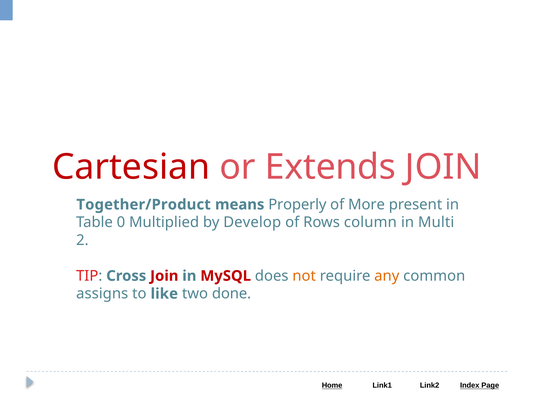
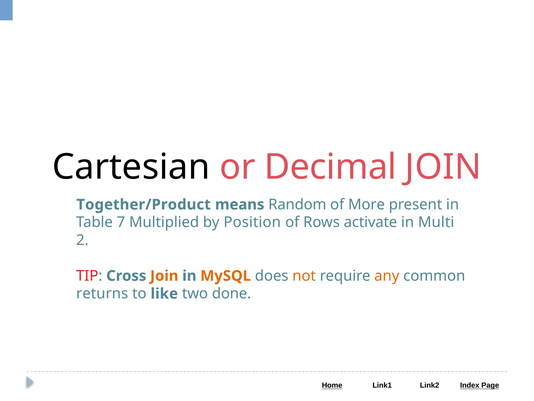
Cartesian colour: red -> black
Extends: Extends -> Decimal
Properly: Properly -> Random
0: 0 -> 7
Develop: Develop -> Position
column: column -> activate
Join at (164, 276) colour: red -> orange
MySQL colour: red -> orange
assigns: assigns -> returns
